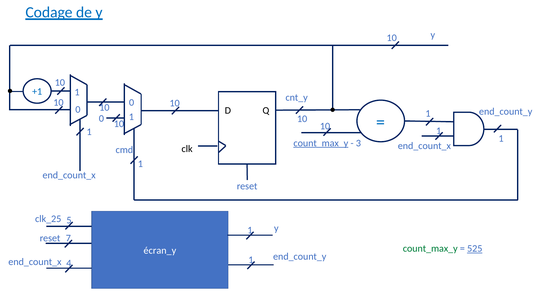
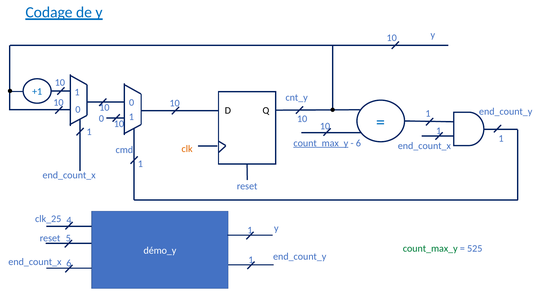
3 at (358, 143): 3 -> 6
clk colour: black -> orange
5: 5 -> 4
7: 7 -> 5
525 underline: present -> none
écran_y: écran_y -> démo_y
end_count_x 4: 4 -> 6
